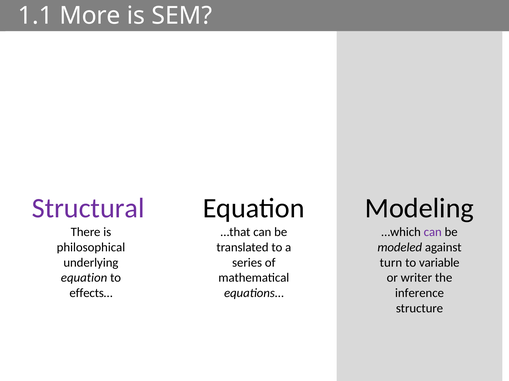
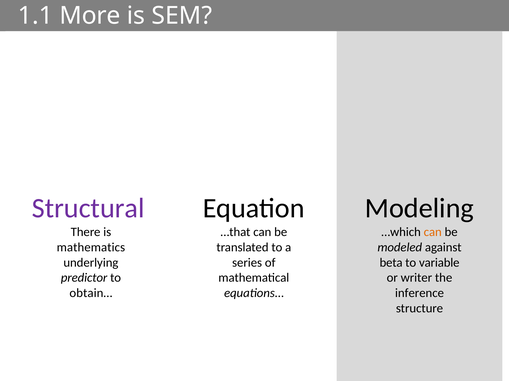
can at (433, 233) colour: purple -> orange
philosophical: philosophical -> mathematics
turn: turn -> beta
equation at (84, 278): equation -> predictor
effects…: effects… -> obtain…
